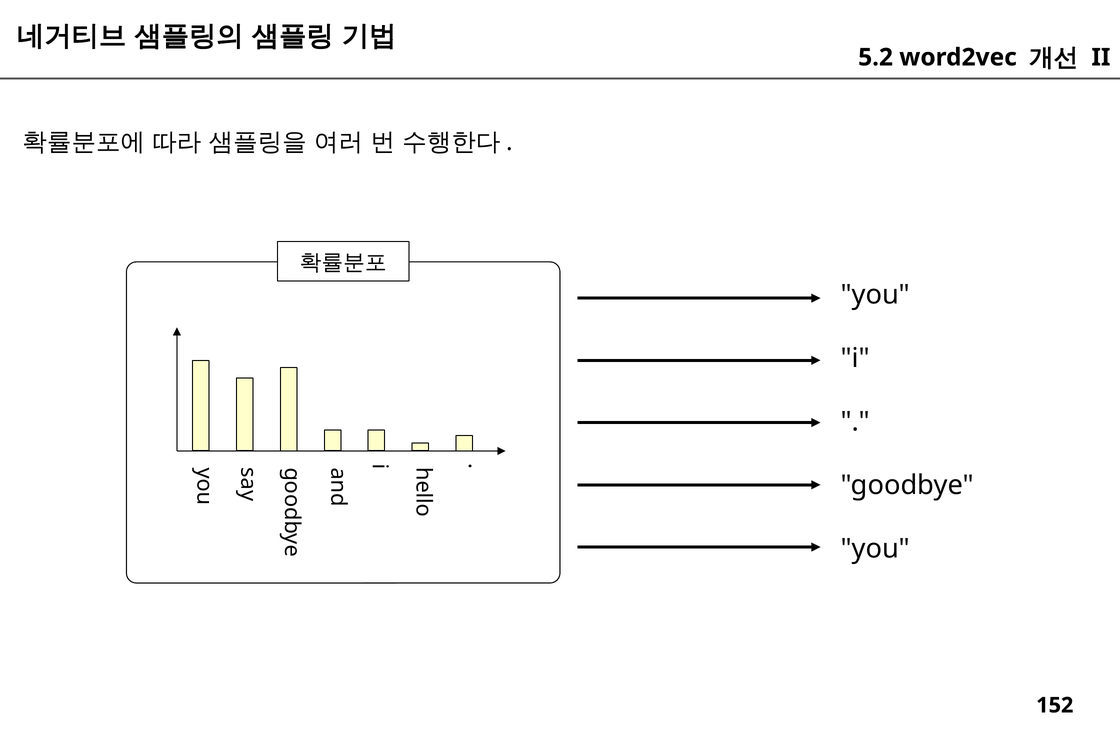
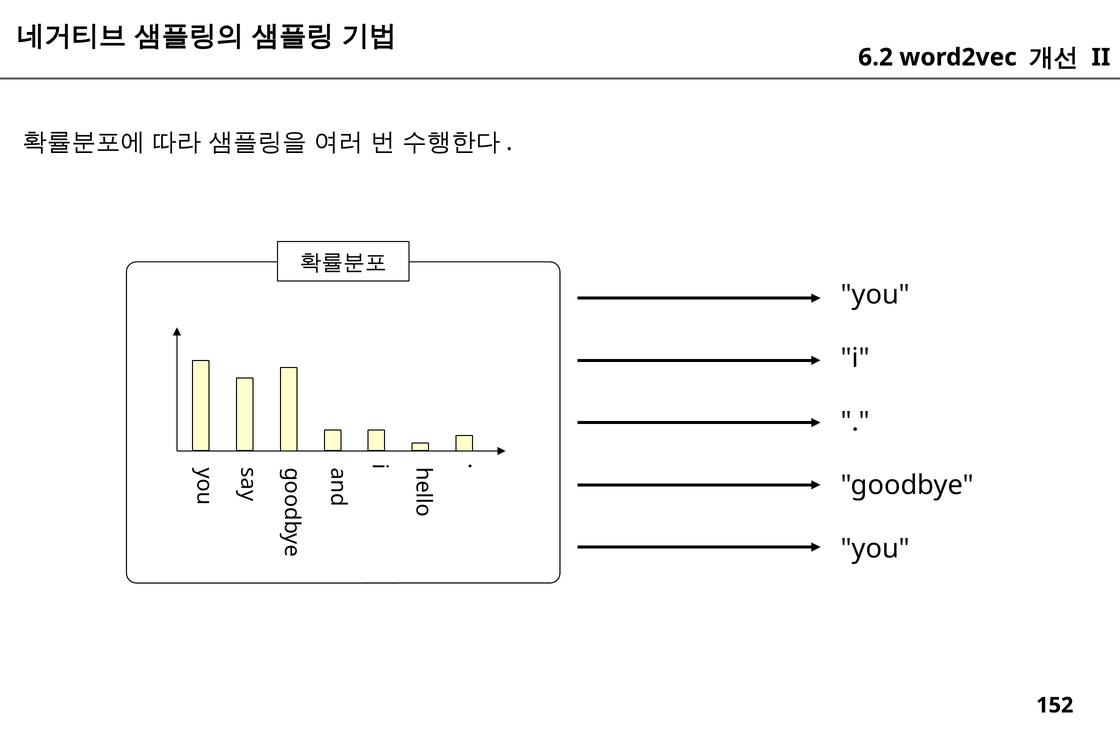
5.2: 5.2 -> 6.2
